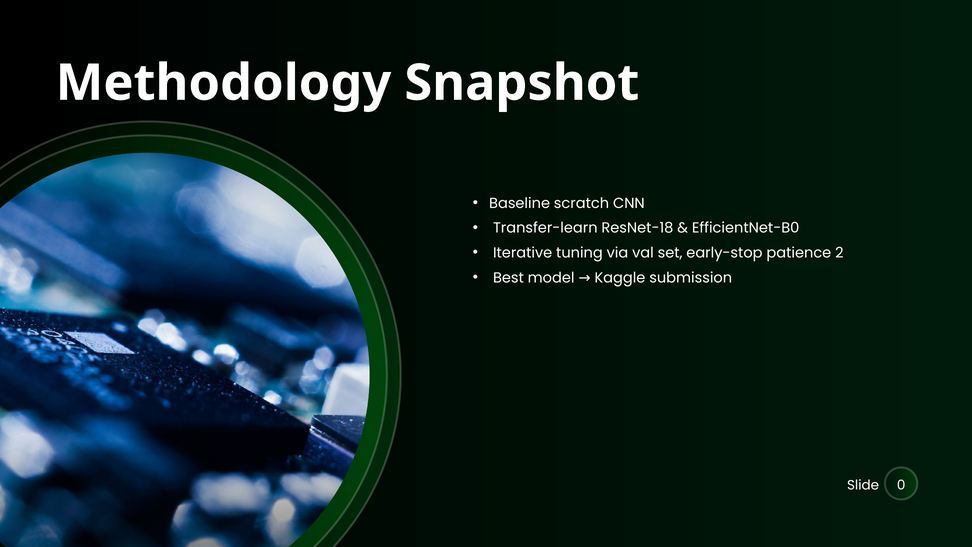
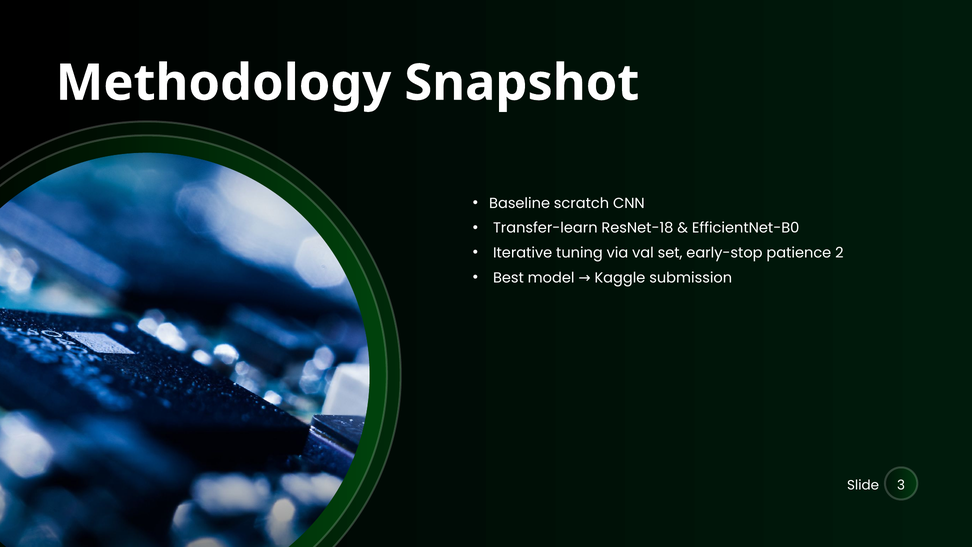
0: 0 -> 3
